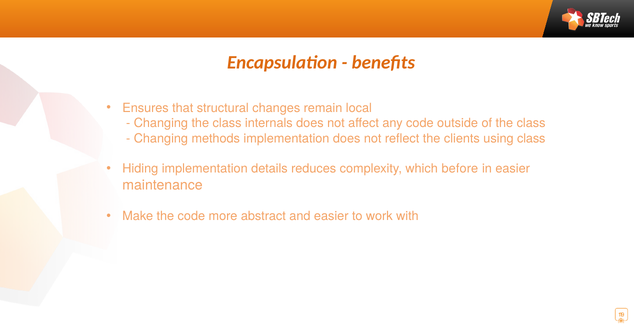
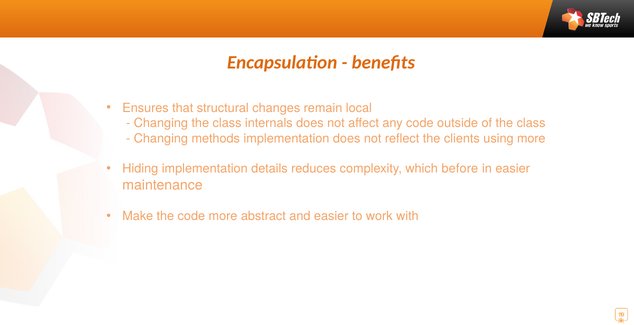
using class: class -> more
